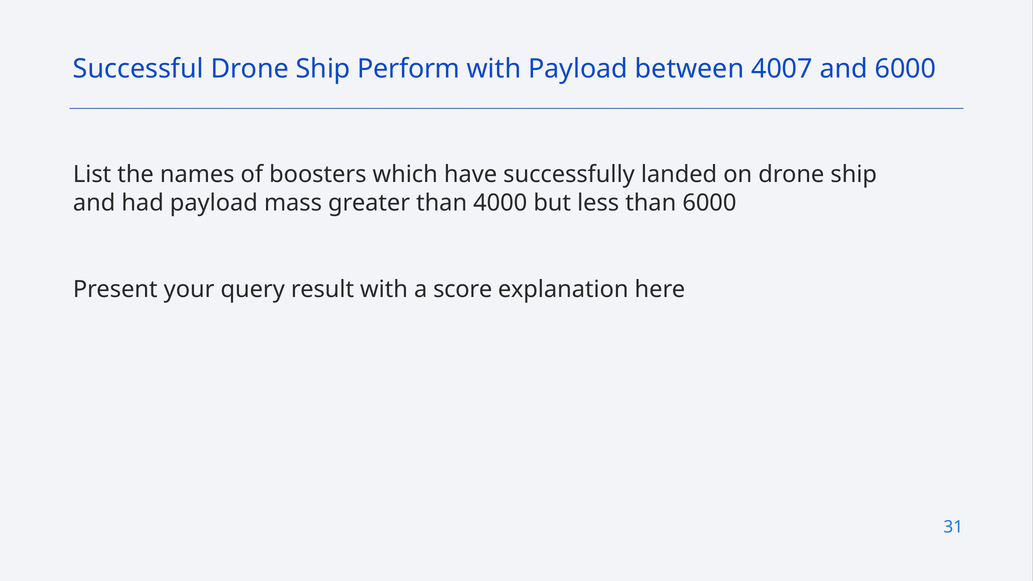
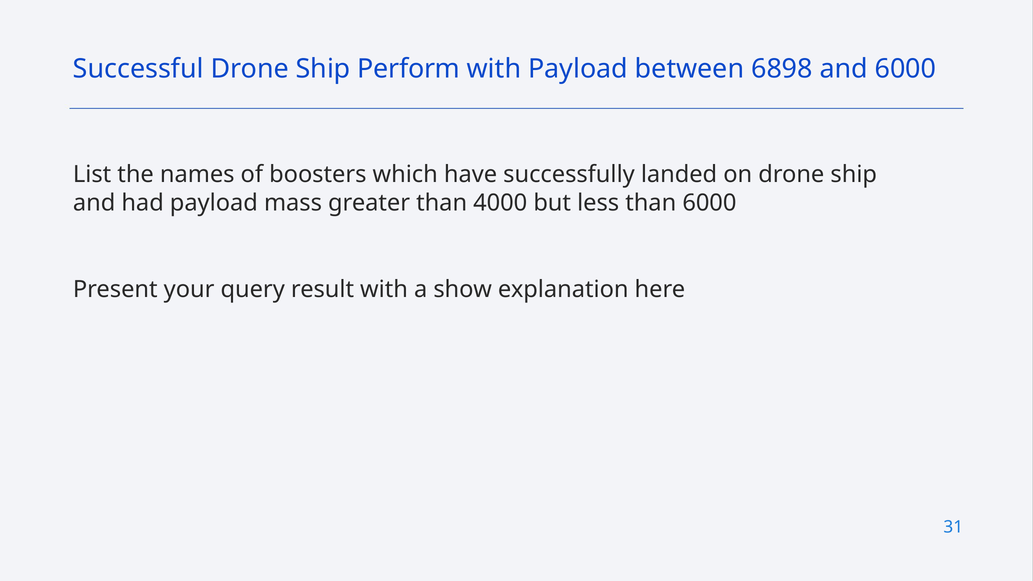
4007: 4007 -> 6898
score: score -> show
